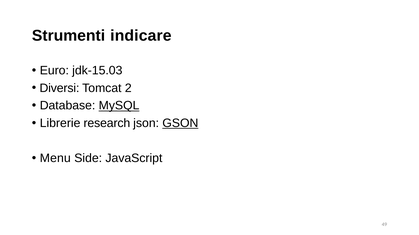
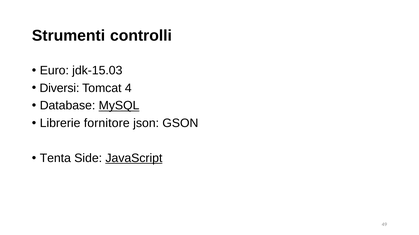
indicare: indicare -> controlli
2: 2 -> 4
research: research -> fornitore
GSON underline: present -> none
Menu: Menu -> Tenta
JavaScript underline: none -> present
